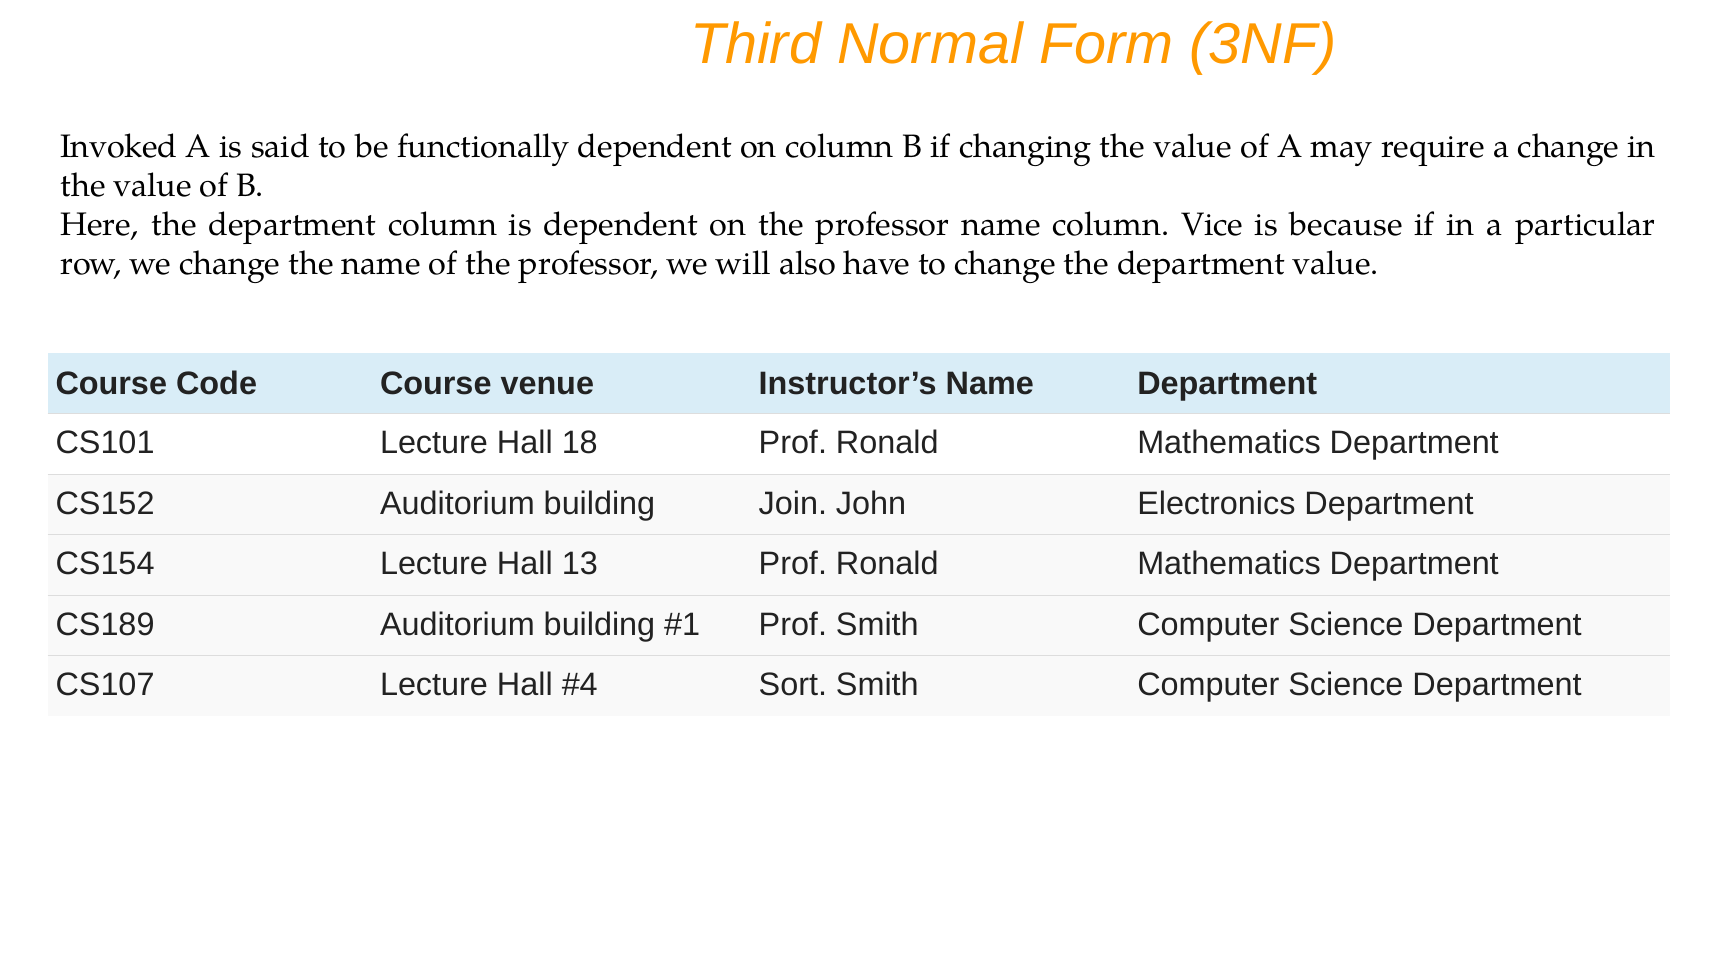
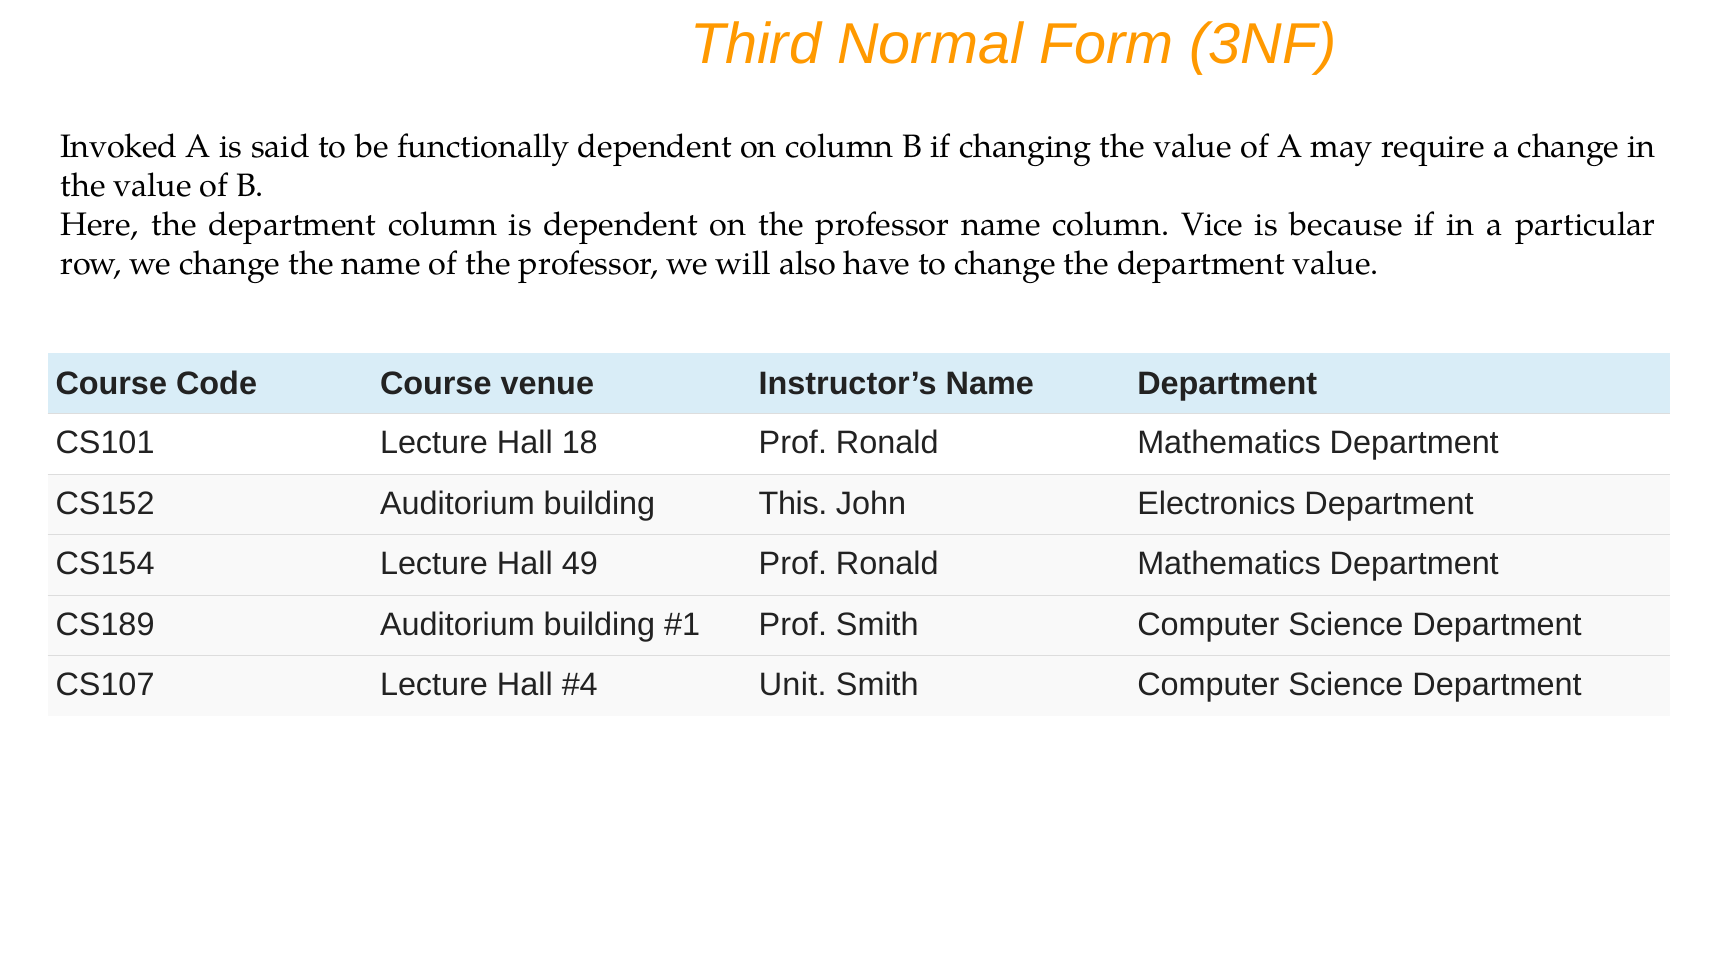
Join: Join -> This
13: 13 -> 49
Sort: Sort -> Unit
